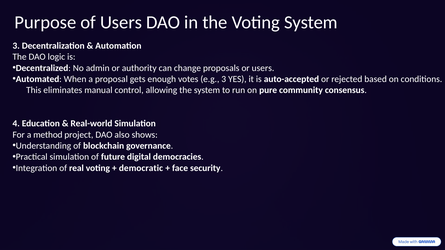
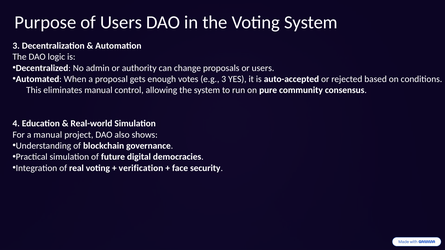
a method: method -> manual
democratic: democratic -> verification
